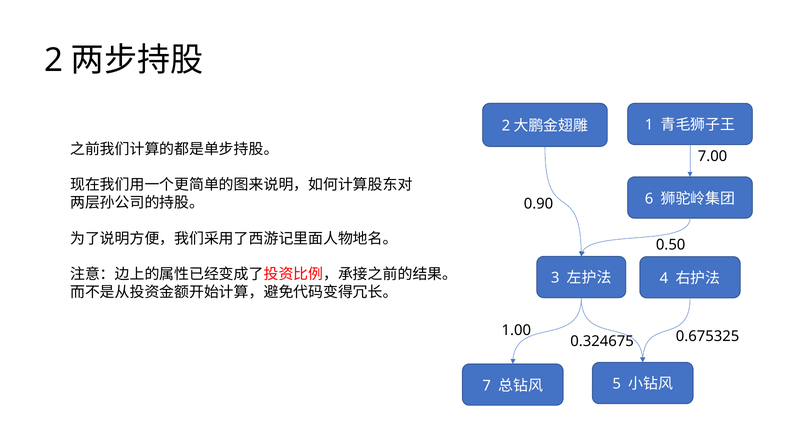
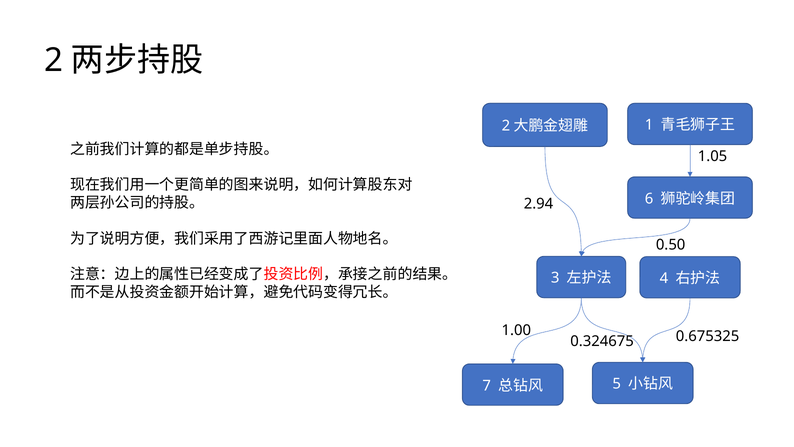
7.00: 7.00 -> 1.05
0.90: 0.90 -> 2.94
